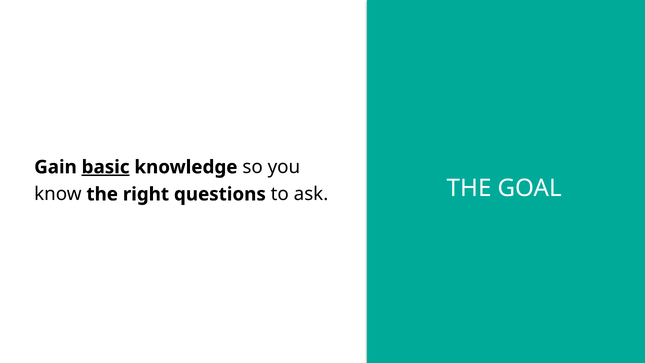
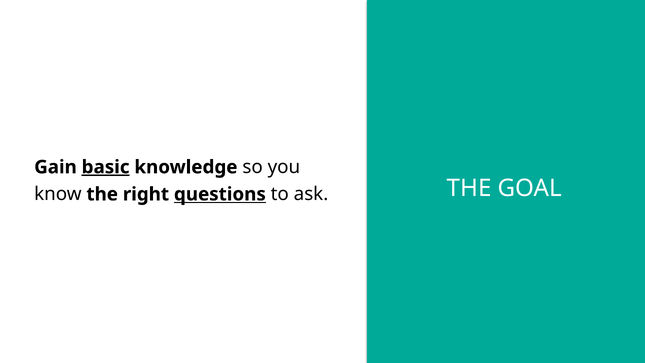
questions underline: none -> present
